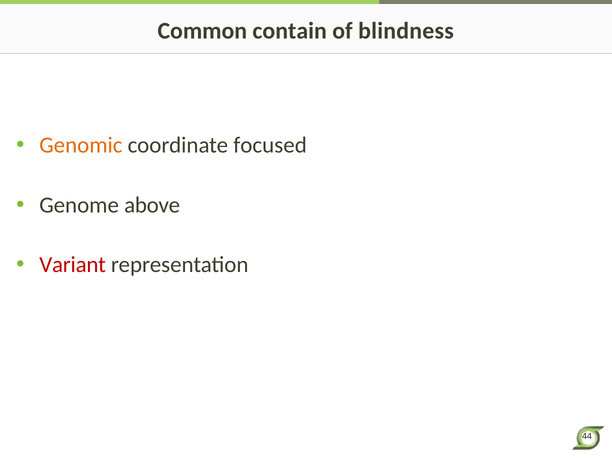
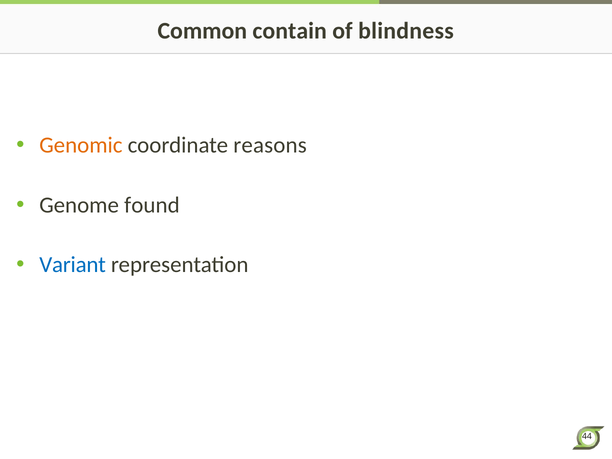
focused: focused -> reasons
above: above -> found
Variant colour: red -> blue
